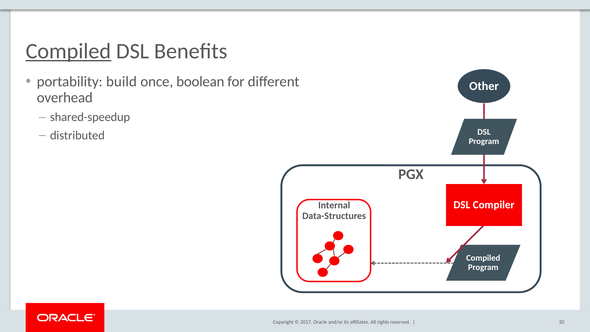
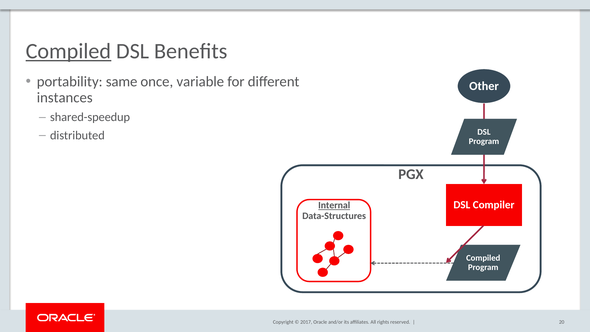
build: build -> same
boolean: boolean -> variable
overhead: overhead -> instances
Internal underline: none -> present
